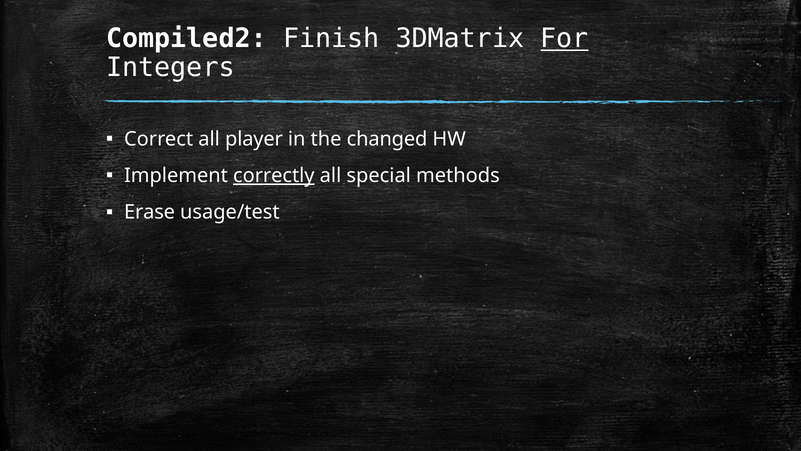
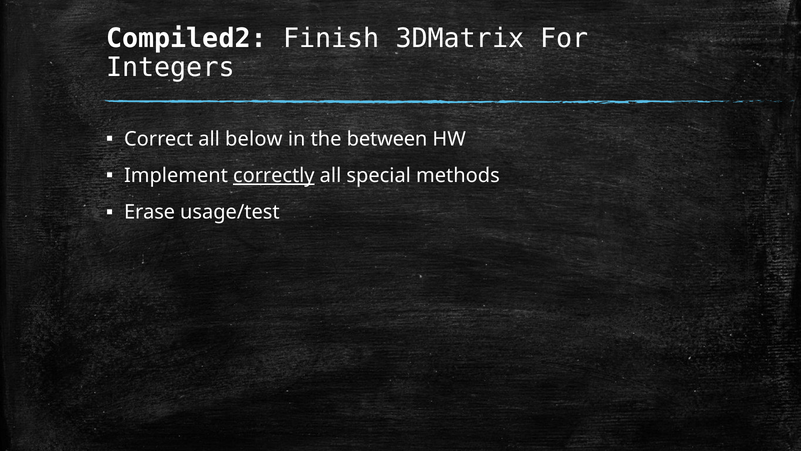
For underline: present -> none
player: player -> below
changed: changed -> between
